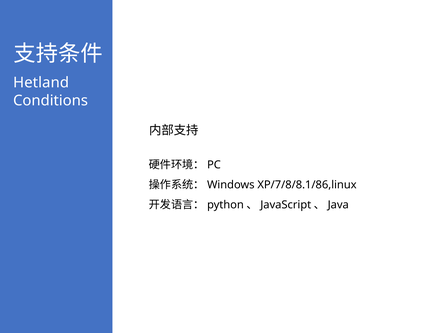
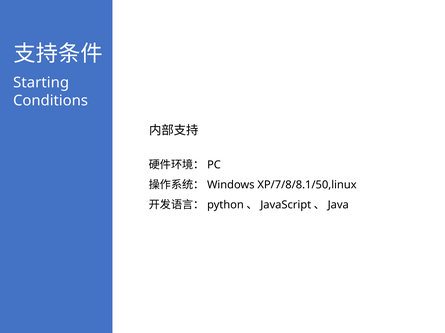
Hetland: Hetland -> Starting
XP/7/8/8.1/86,linux: XP/7/8/8.1/86,linux -> XP/7/8/8.1/50,linux
